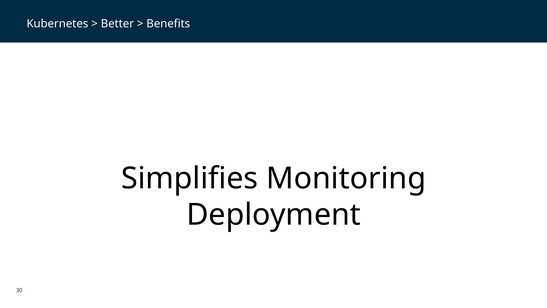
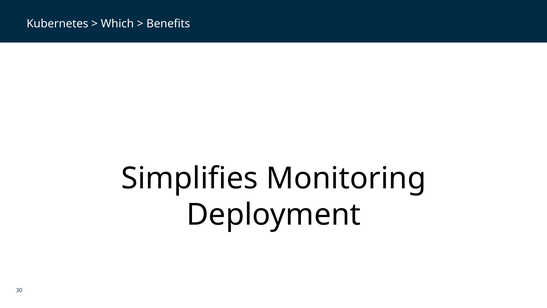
Better: Better -> Which
